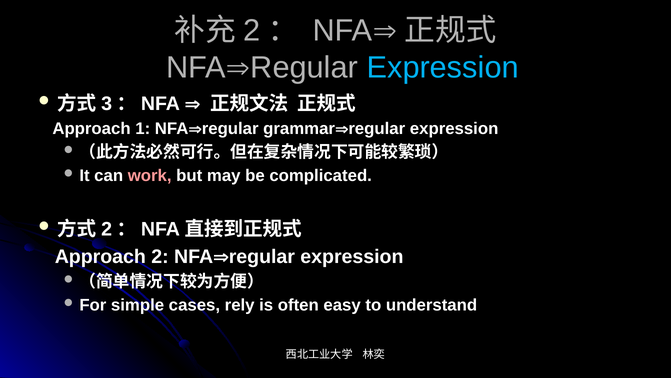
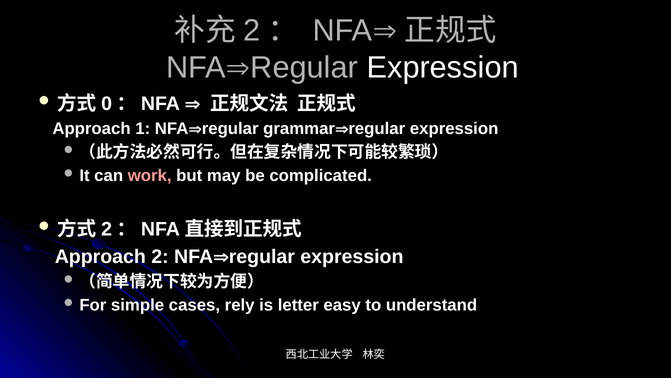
Expression at (443, 67) colour: light blue -> white
3: 3 -> 0
often: often -> letter
